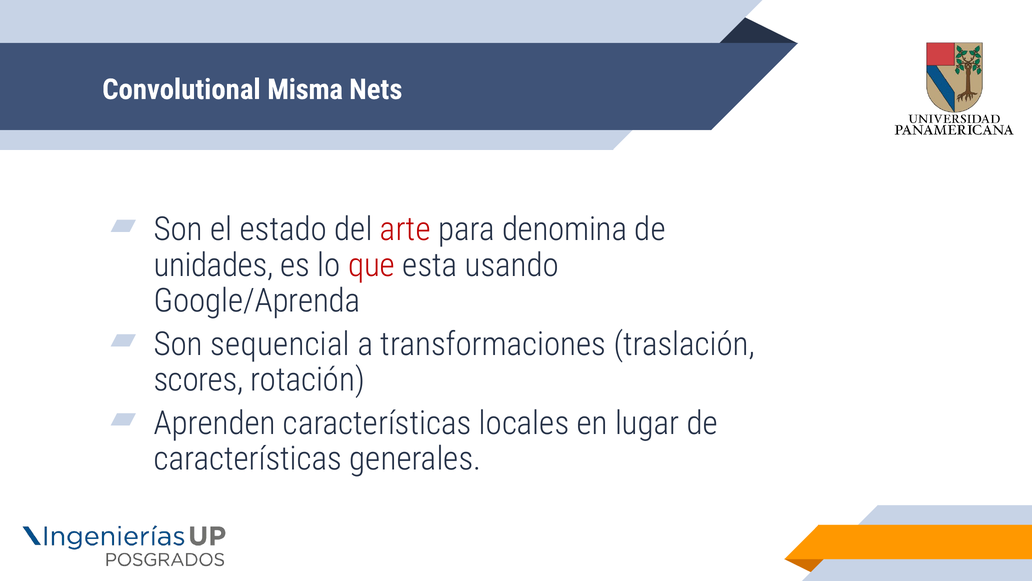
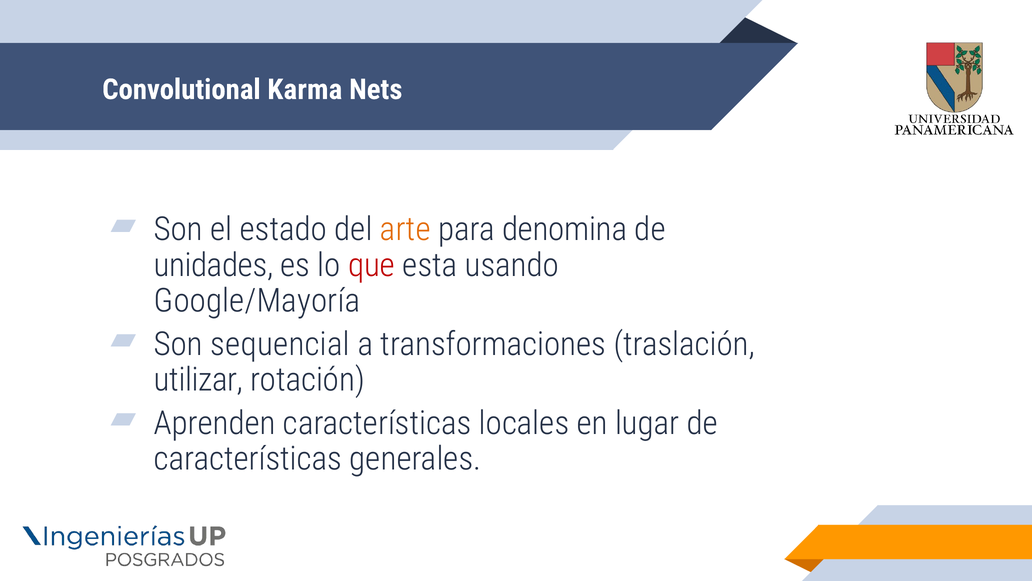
Misma: Misma -> Karma
arte colour: red -> orange
Google/Aprenda: Google/Aprenda -> Google/Mayoría
scores: scores -> utilizar
